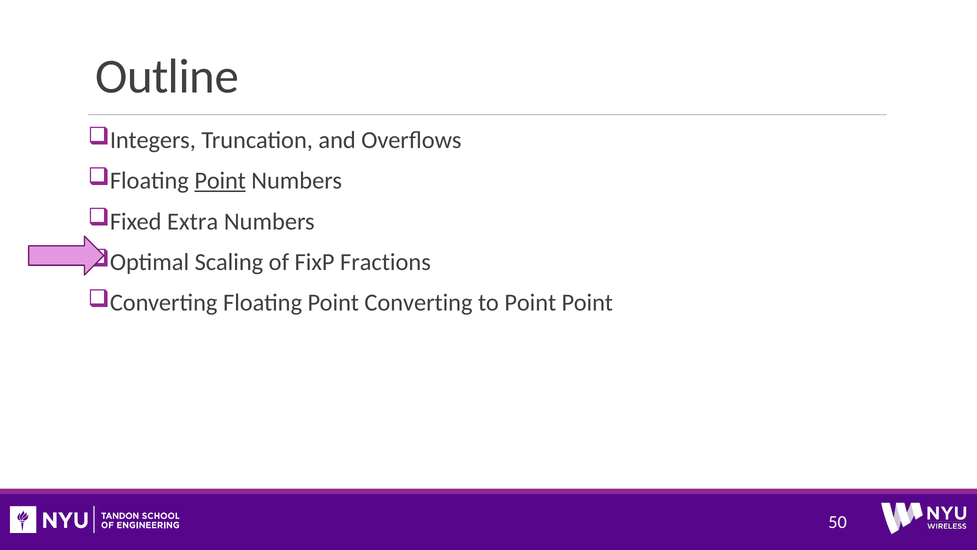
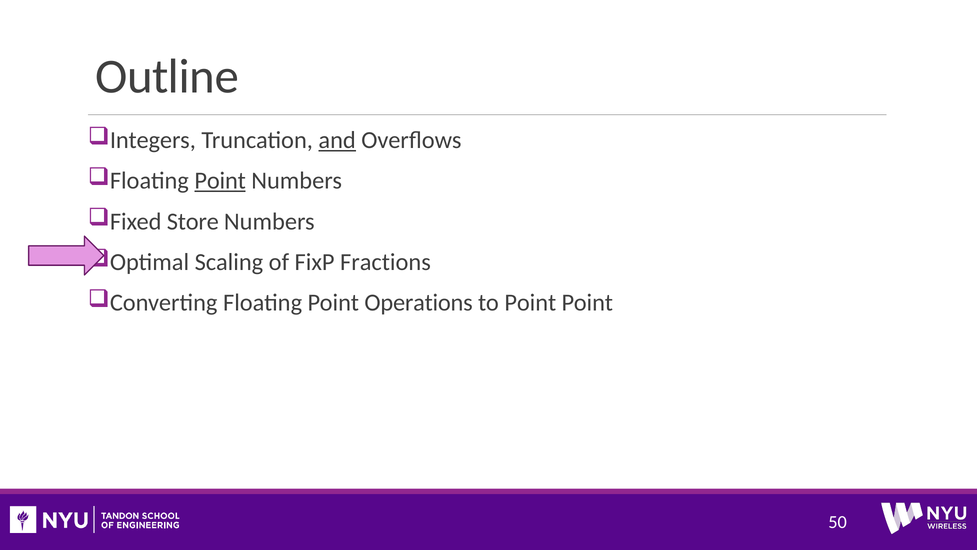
and underline: none -> present
Extra: Extra -> Store
Point Converting: Converting -> Operations
